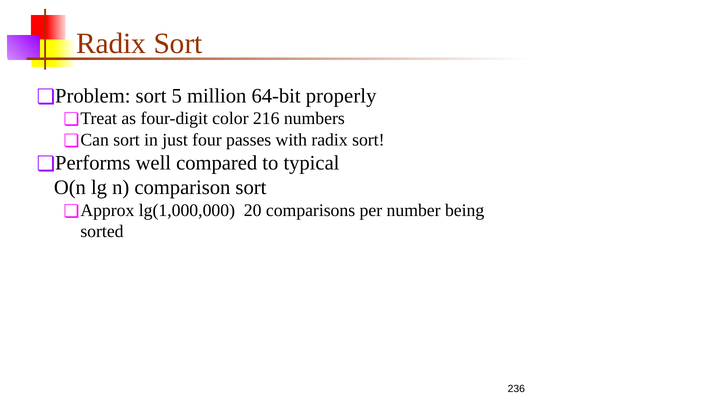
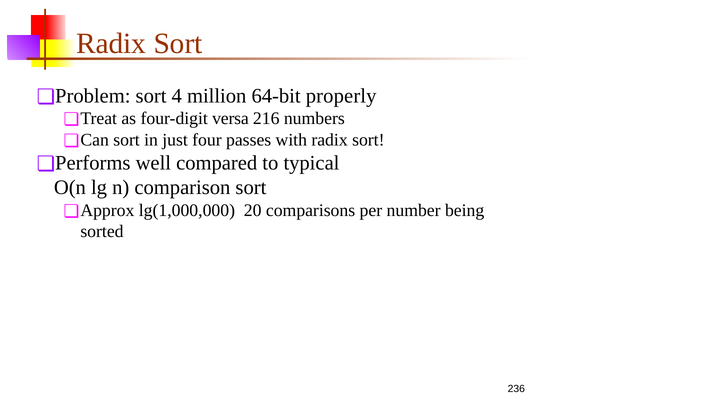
5: 5 -> 4
color: color -> versa
